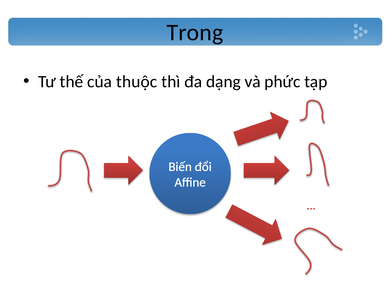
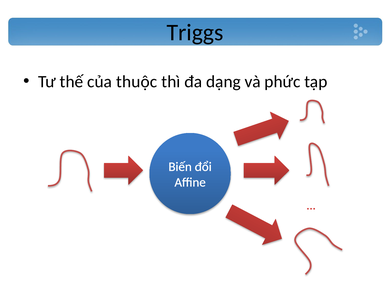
Trong: Trong -> Triggs
